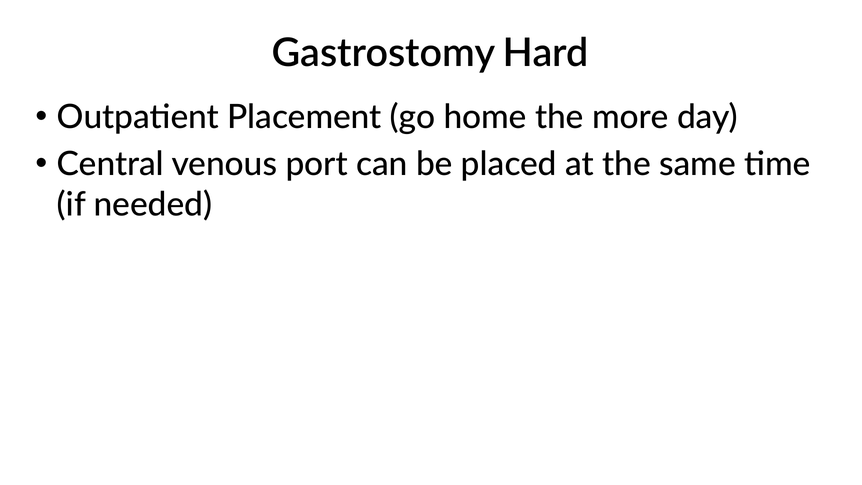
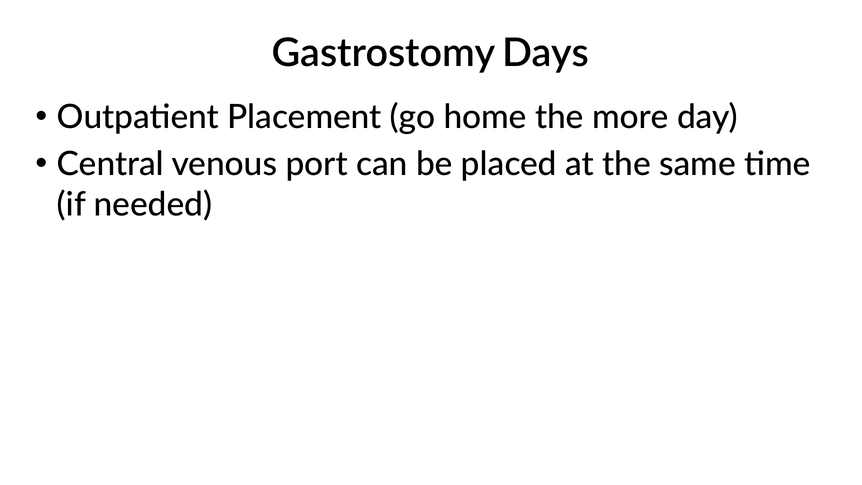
Hard: Hard -> Days
